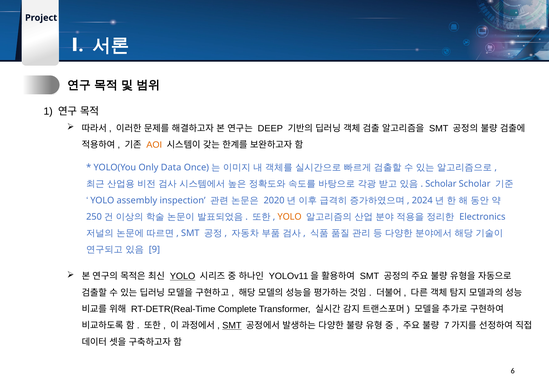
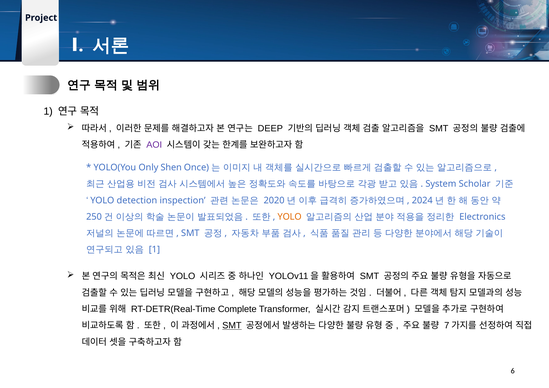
AOI colour: orange -> purple
Data: Data -> Shen
Scholar at (441, 184): Scholar -> System
assembly: assembly -> detection
9 at (154, 250): 9 -> 1
YOLO at (183, 276) underline: present -> none
